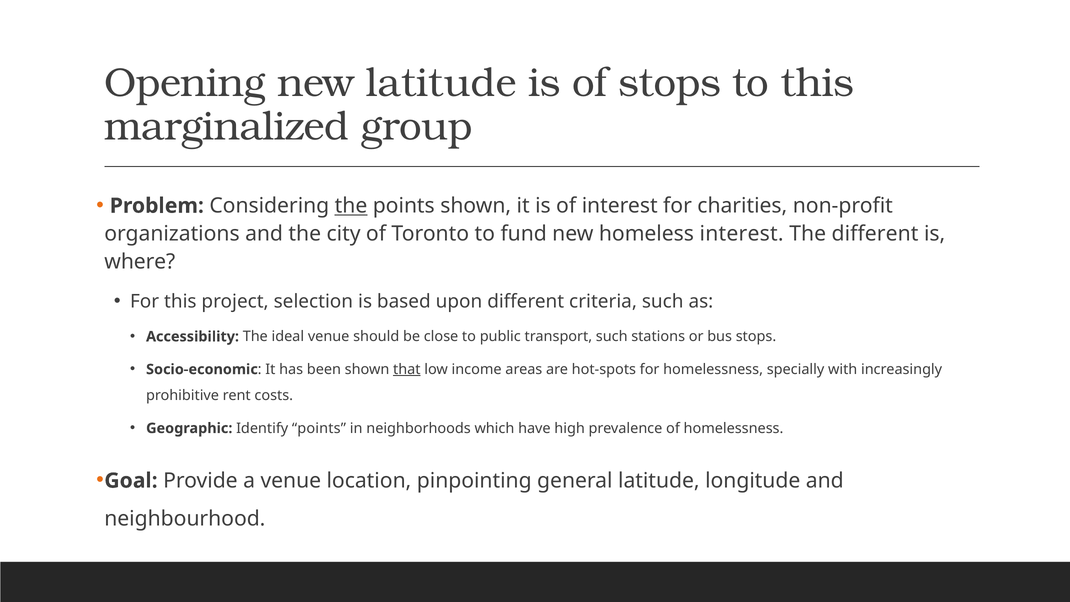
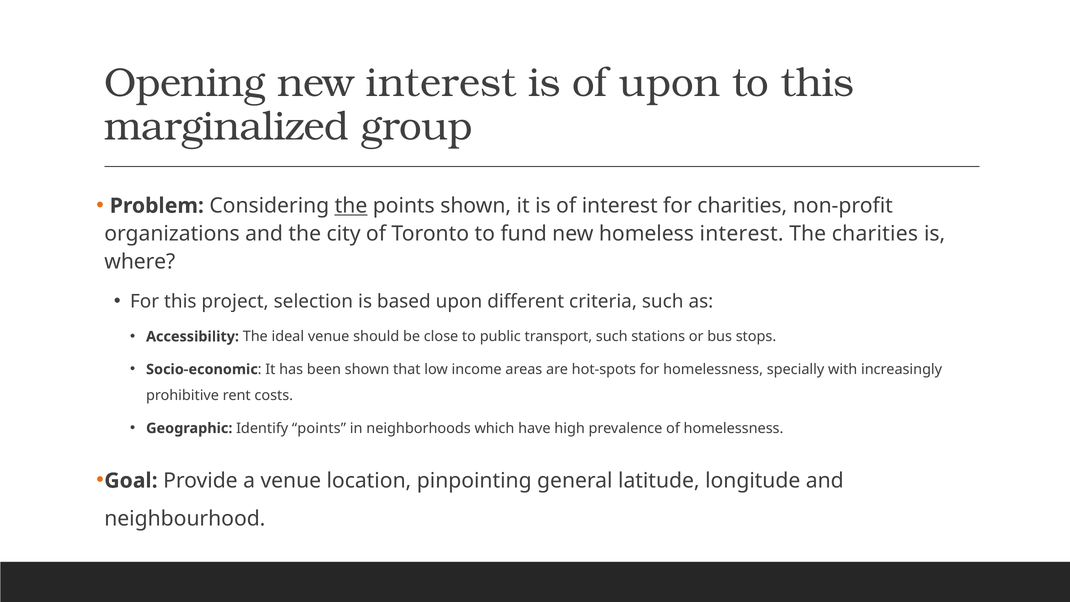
new latitude: latitude -> interest
of stops: stops -> upon
The different: different -> charities
that underline: present -> none
